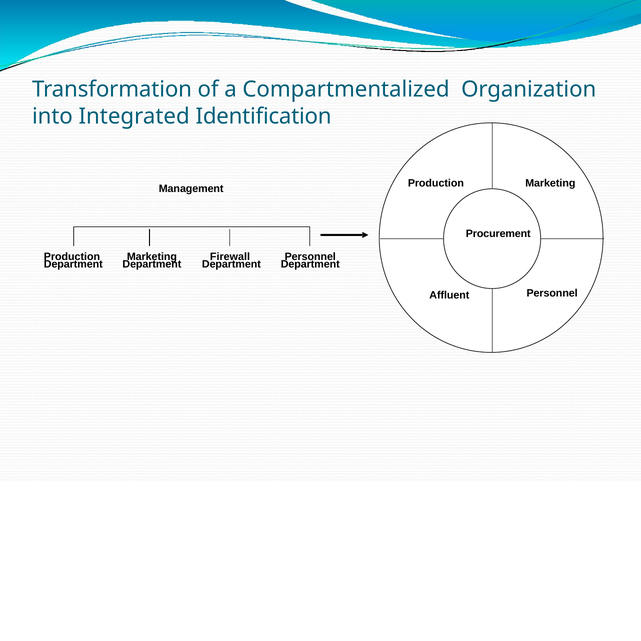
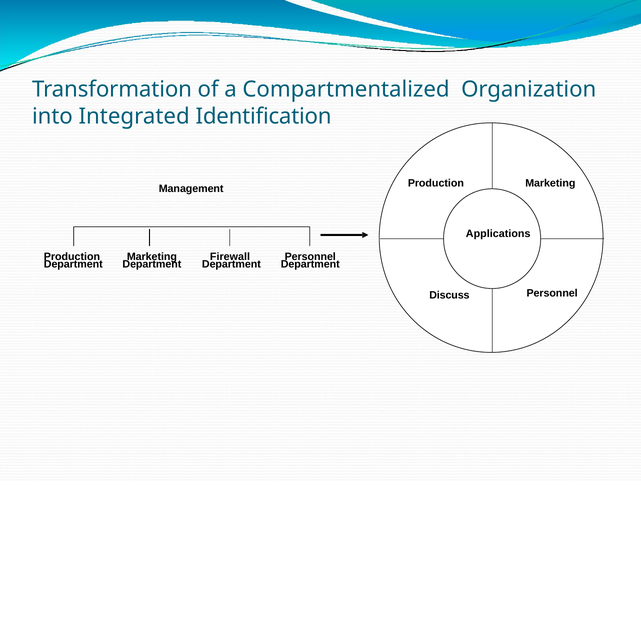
Procurement: Procurement -> Applications
Affluent: Affluent -> Discuss
